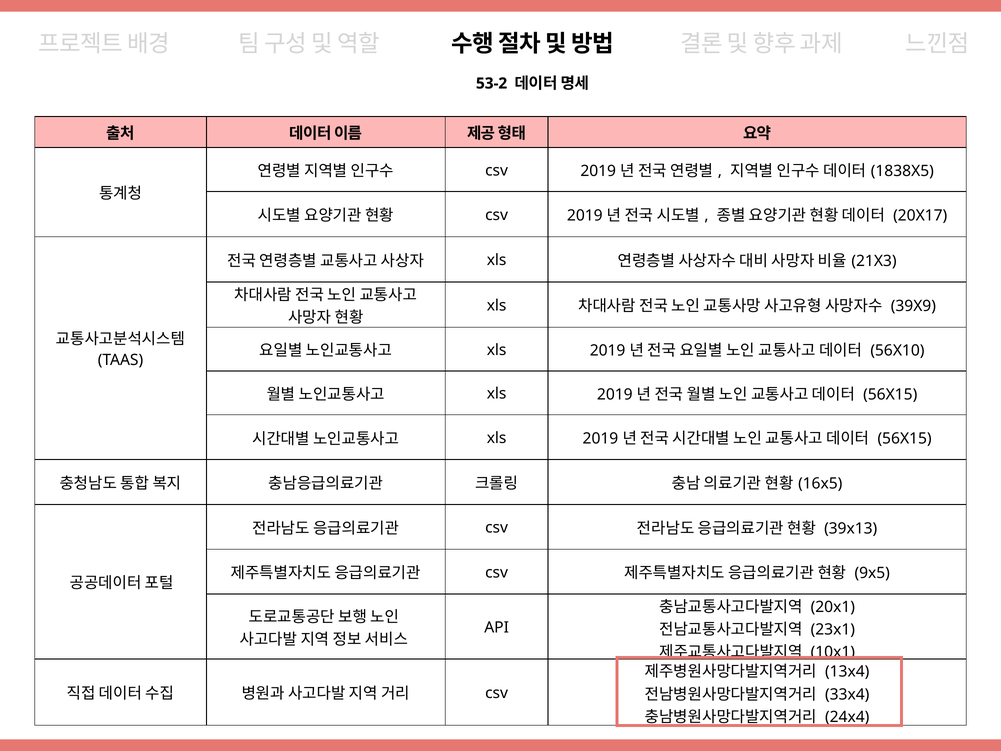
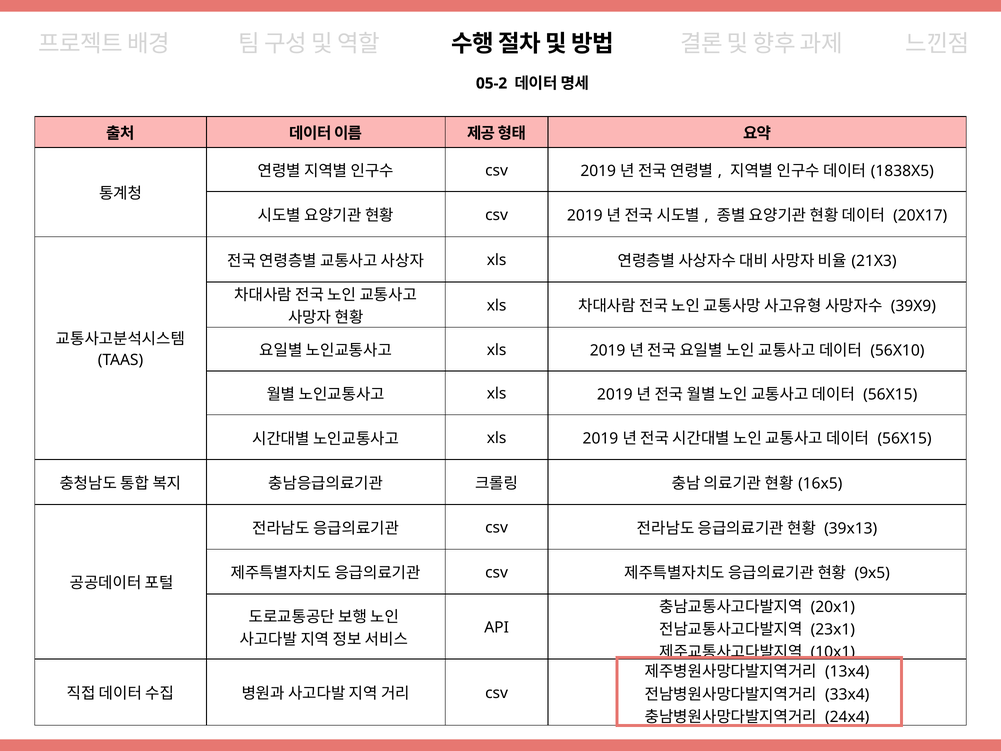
53-2: 53-2 -> 05-2
